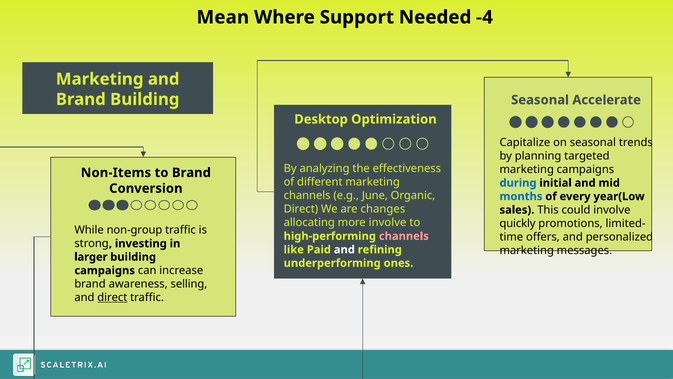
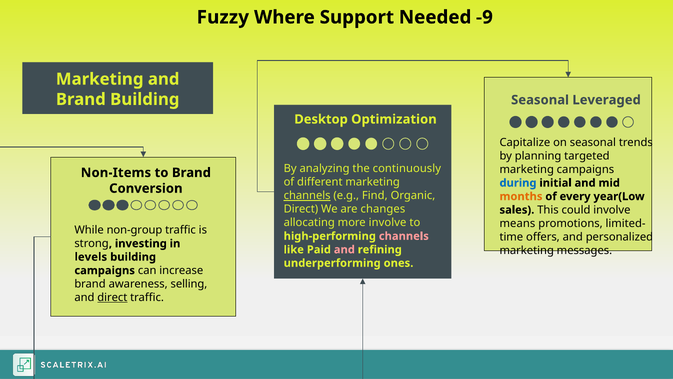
Mean: Mean -> Fuzzy
-4: -4 -> -9
Accelerate: Accelerate -> Leveraged
effectiveness: effectiveness -> continuously
channels at (307, 196) underline: none -> present
June: June -> Find
months colour: blue -> orange
quickly: quickly -> means
and at (344, 249) colour: white -> pink
larger: larger -> levels
